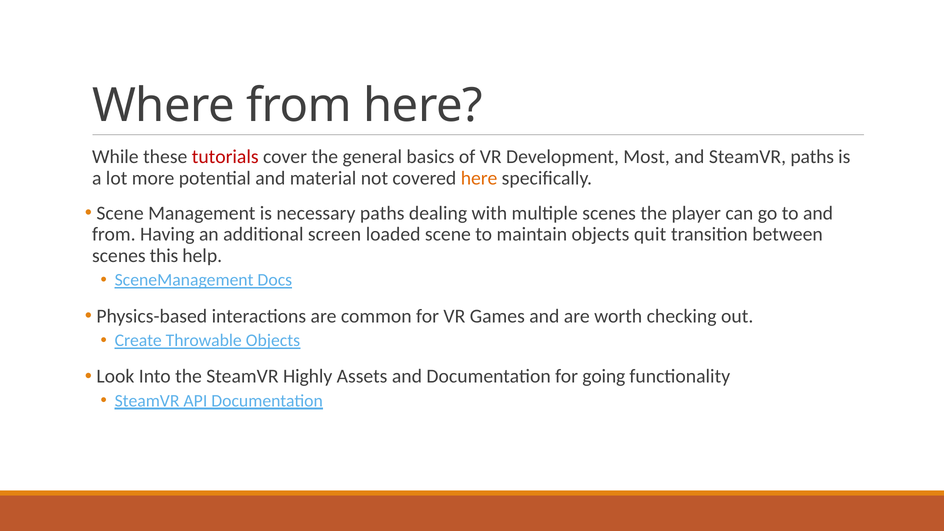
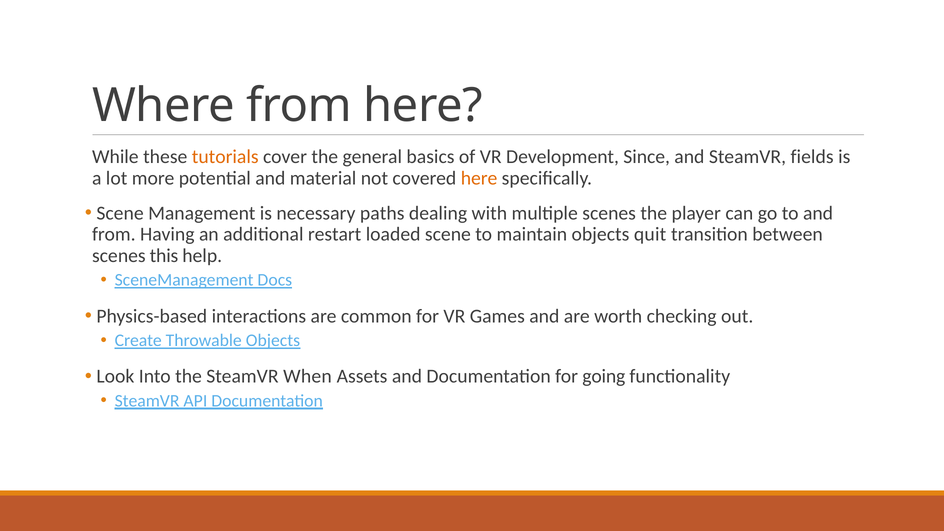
tutorials colour: red -> orange
Most: Most -> Since
SteamVR paths: paths -> fields
screen: screen -> restart
Highly: Highly -> When
